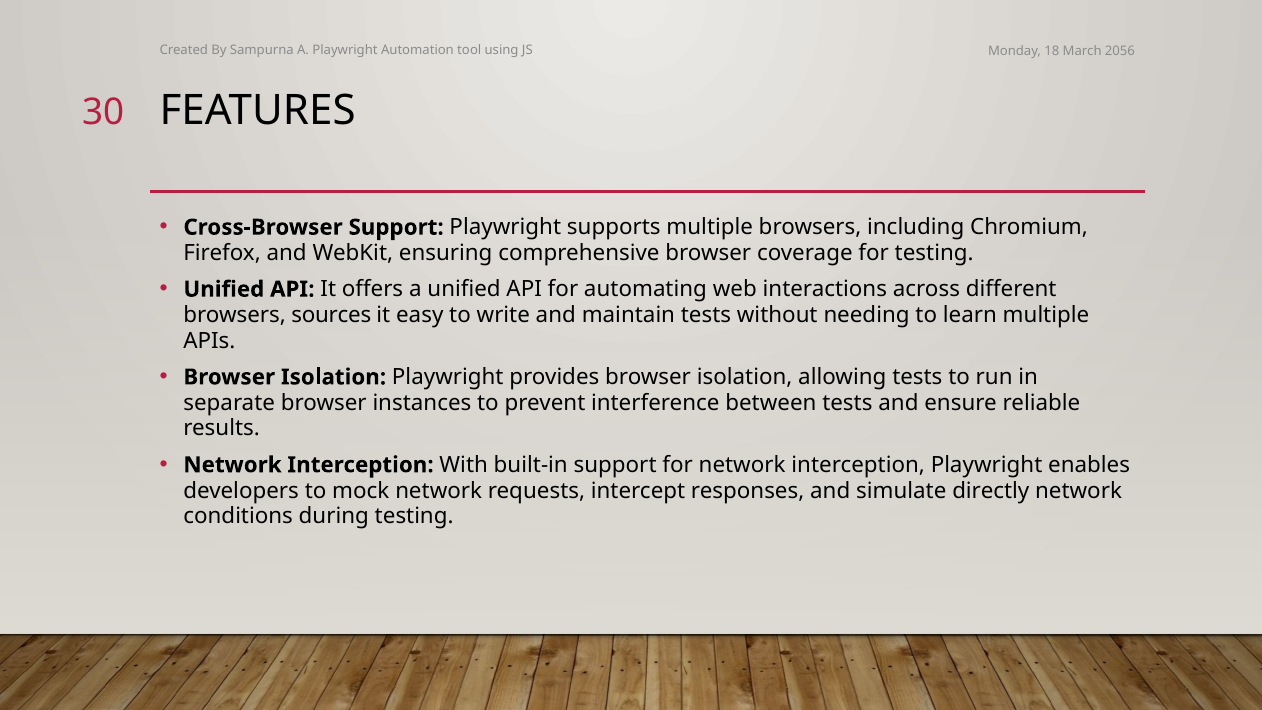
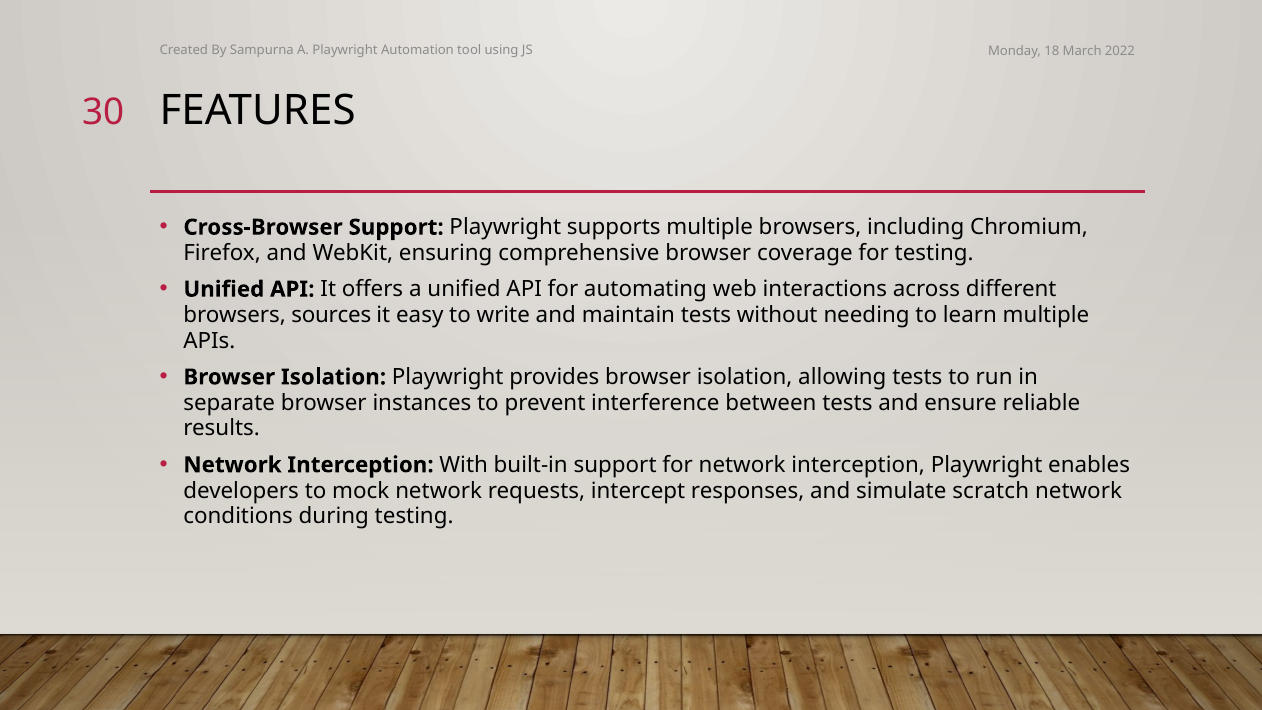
2056: 2056 -> 2022
directly: directly -> scratch
